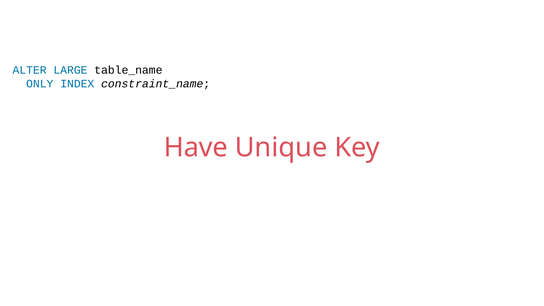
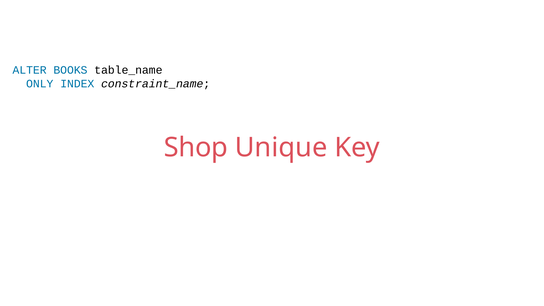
LARGE: LARGE -> BOOKS
Have: Have -> Shop
